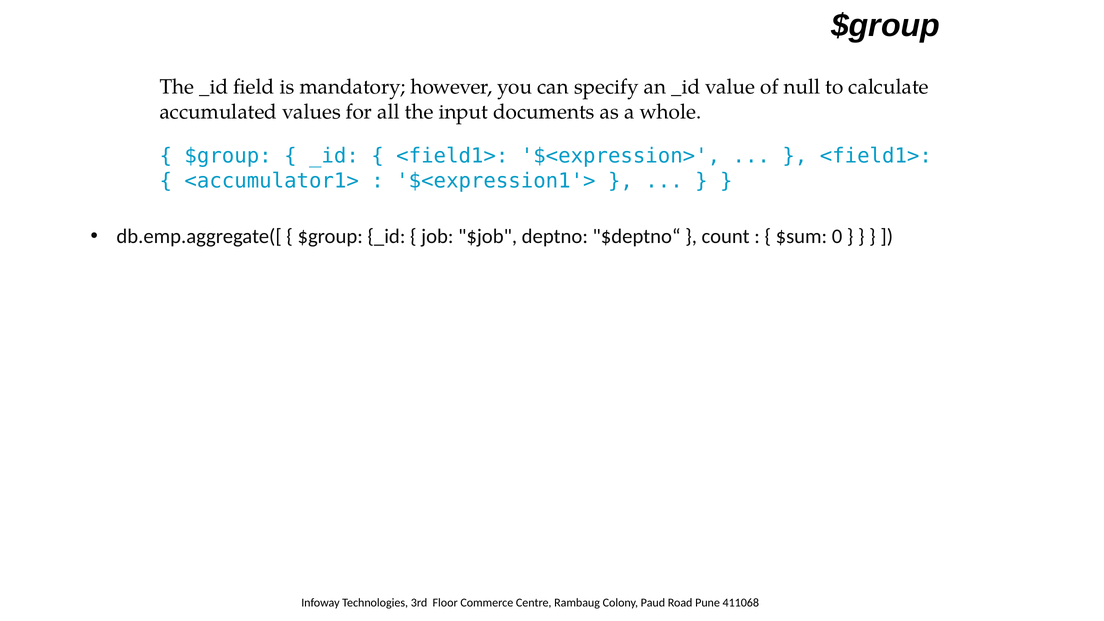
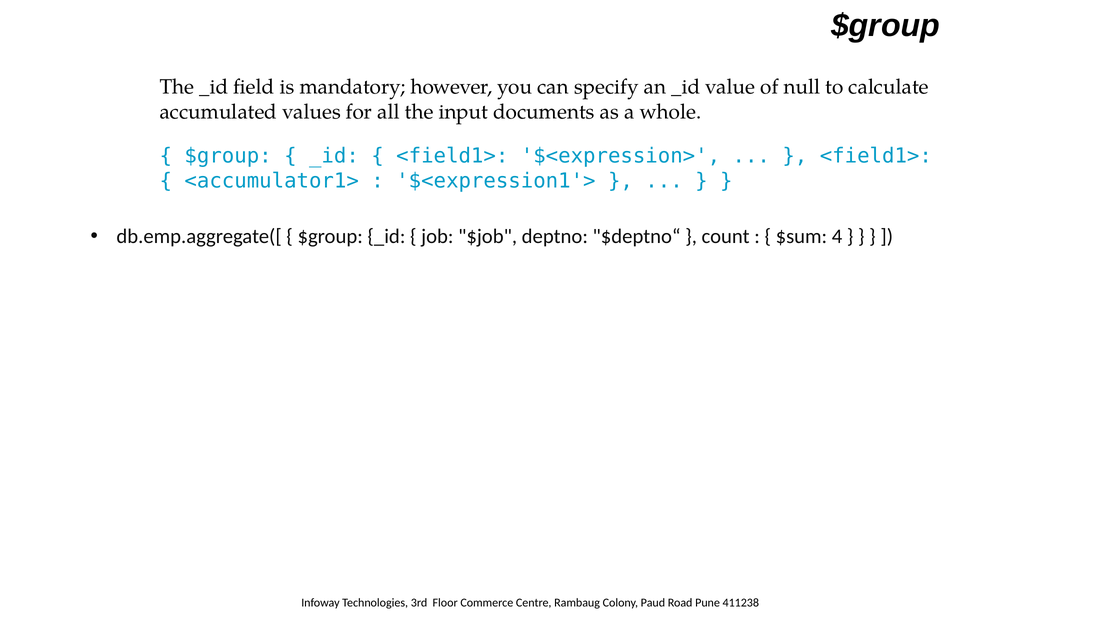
0: 0 -> 4
411068: 411068 -> 411238
